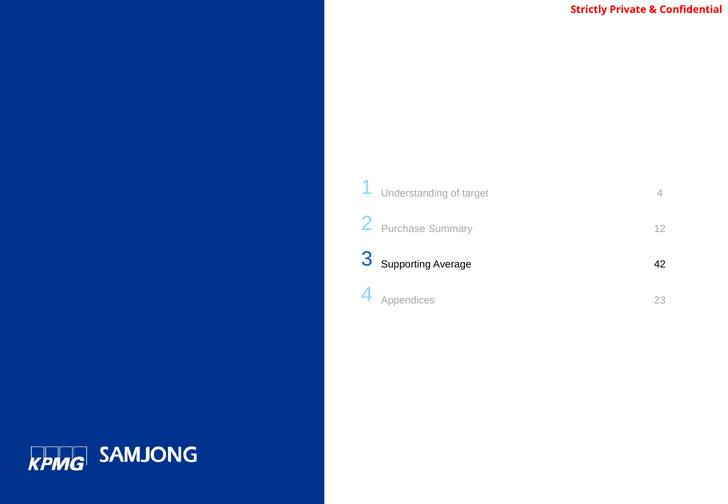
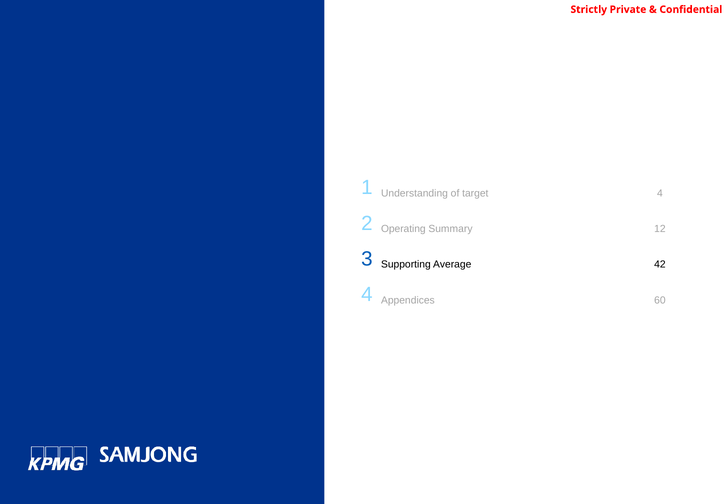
Purchase: Purchase -> Operating
23: 23 -> 60
